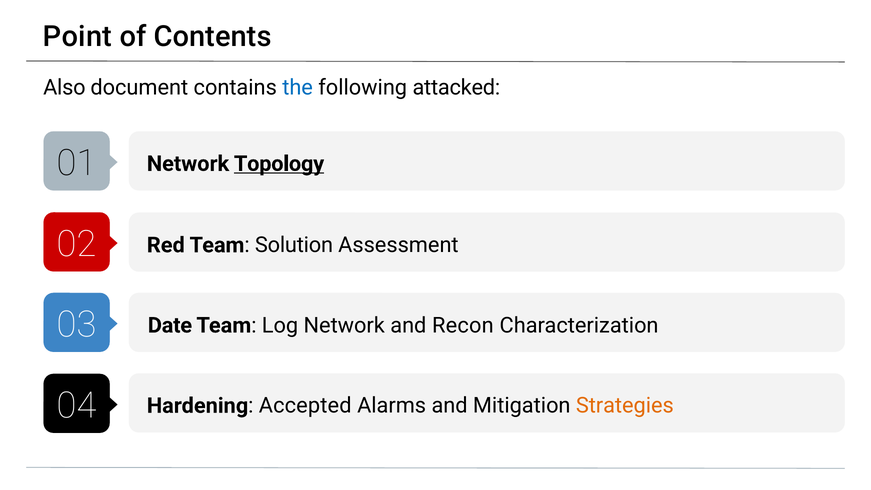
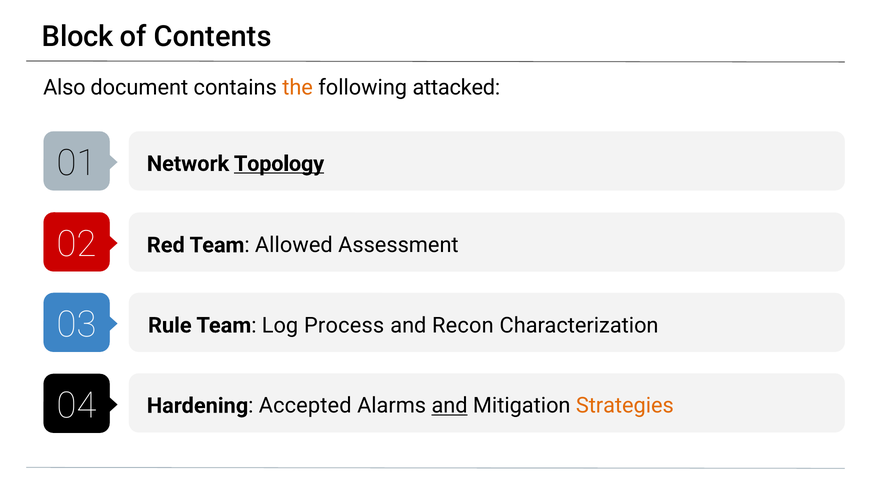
Point: Point -> Block
the colour: blue -> orange
Solution: Solution -> Allowed
Date: Date -> Rule
Log Network: Network -> Process
and at (450, 406) underline: none -> present
